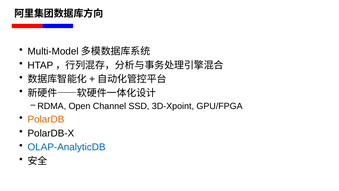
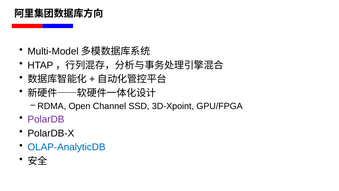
PolarDB colour: orange -> purple
